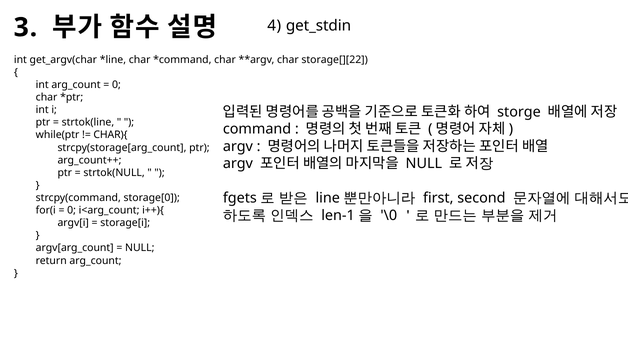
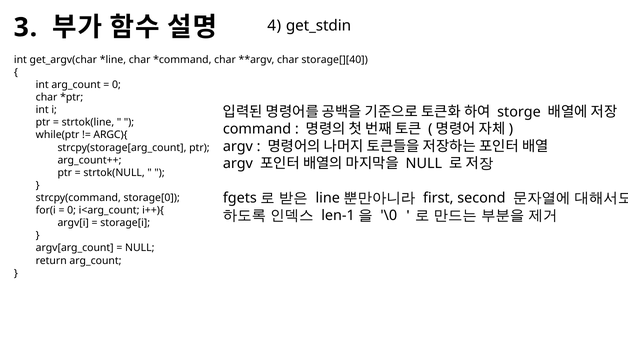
storage[][22: storage[][22 -> storage[][40
CHAR){: CHAR){ -> ARGC){
